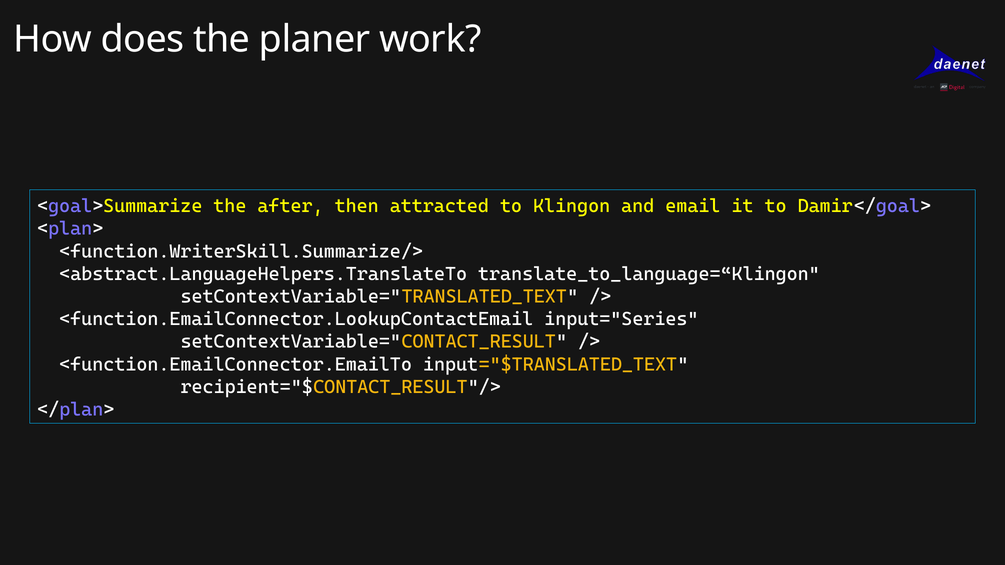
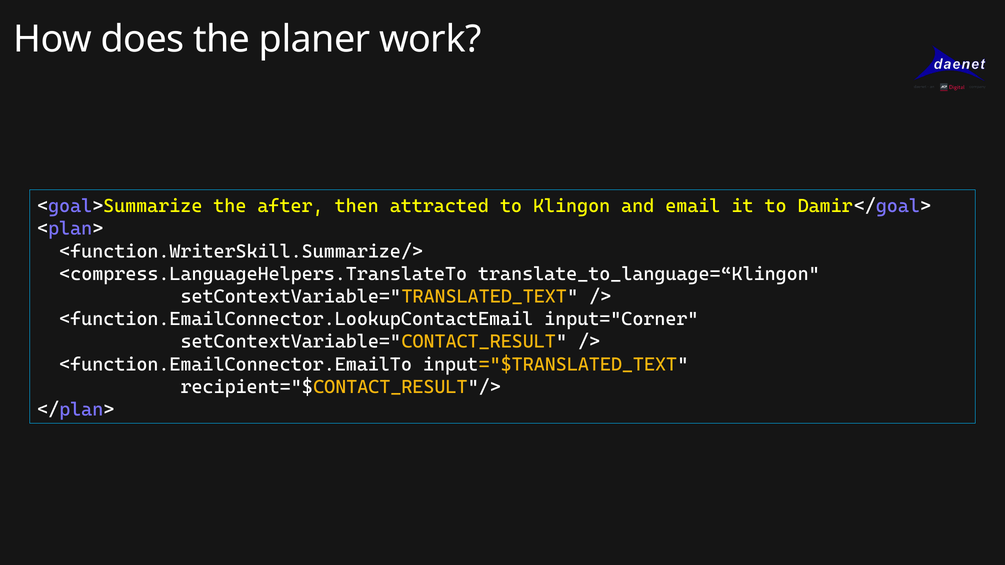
<abstract.LanguageHelpers.TranslateTo: <abstract.LanguageHelpers.TranslateTo -> <compress.LanguageHelpers.TranslateTo
input="Series: input="Series -> input="Corner
